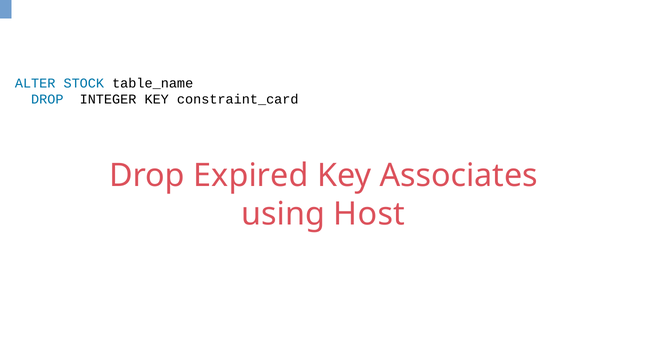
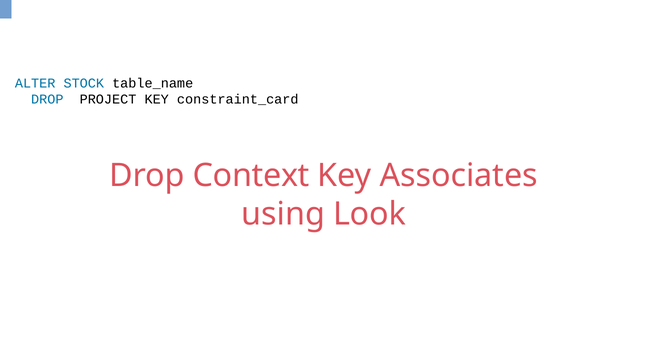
INTEGER: INTEGER -> PROJECT
Expired: Expired -> Context
Host: Host -> Look
